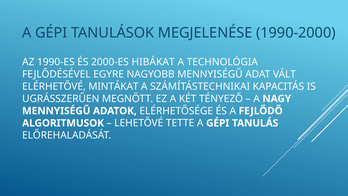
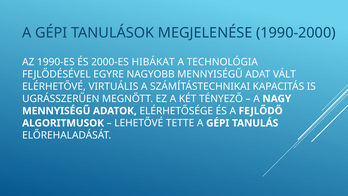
MINTÁKAT: MINTÁKAT -> VIRTUÁLIS
